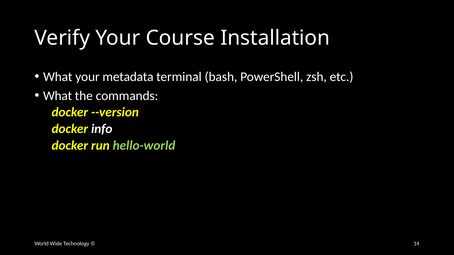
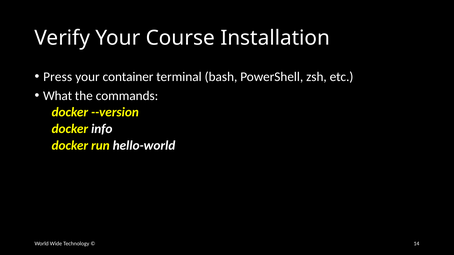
What at (58, 77): What -> Press
metadata: metadata -> container
hello-world colour: light green -> white
